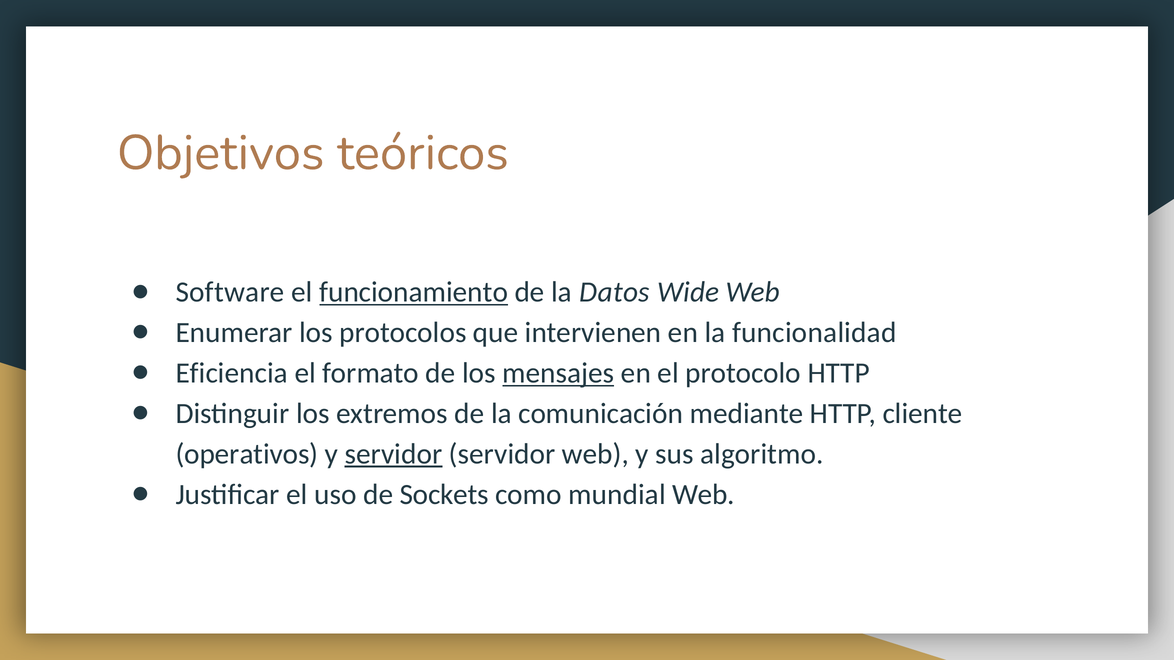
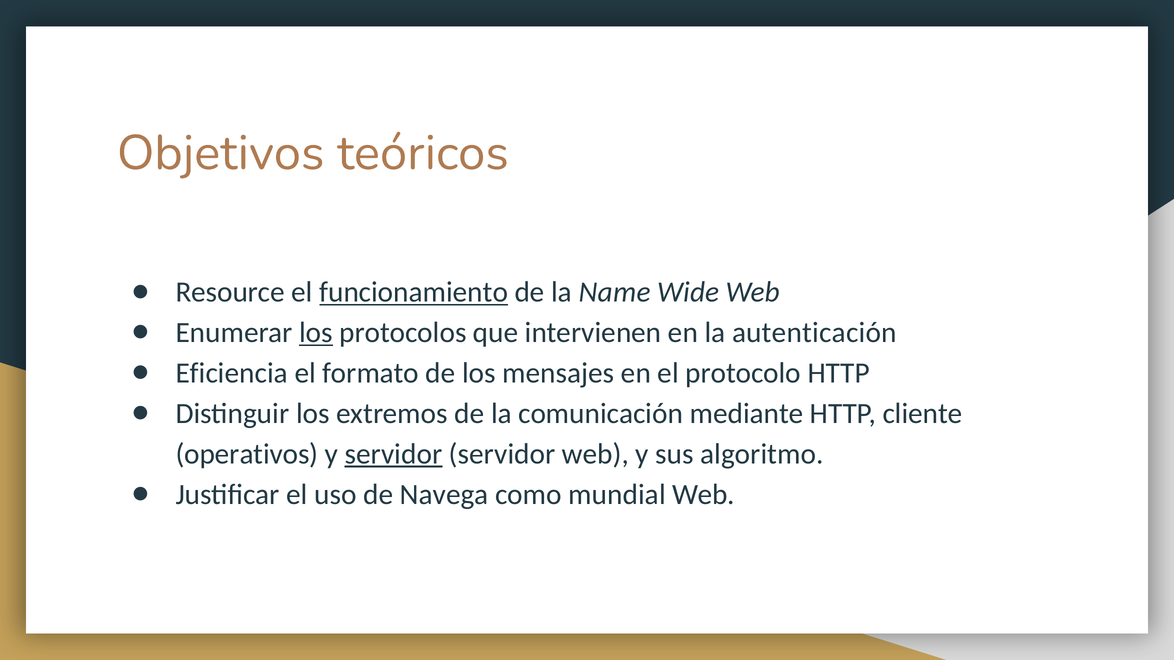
Software: Software -> Resource
Datos: Datos -> Name
los at (316, 333) underline: none -> present
funcionalidad: funcionalidad -> autenticación
mensajes underline: present -> none
Sockets: Sockets -> Navega
